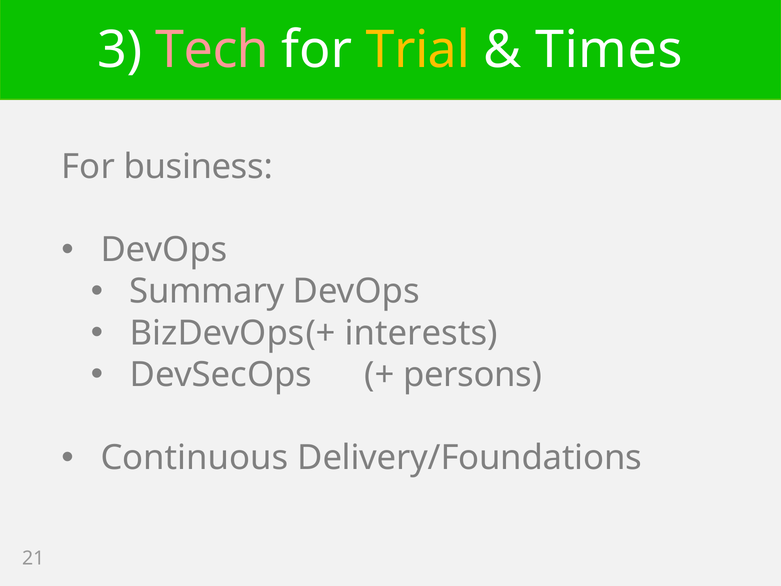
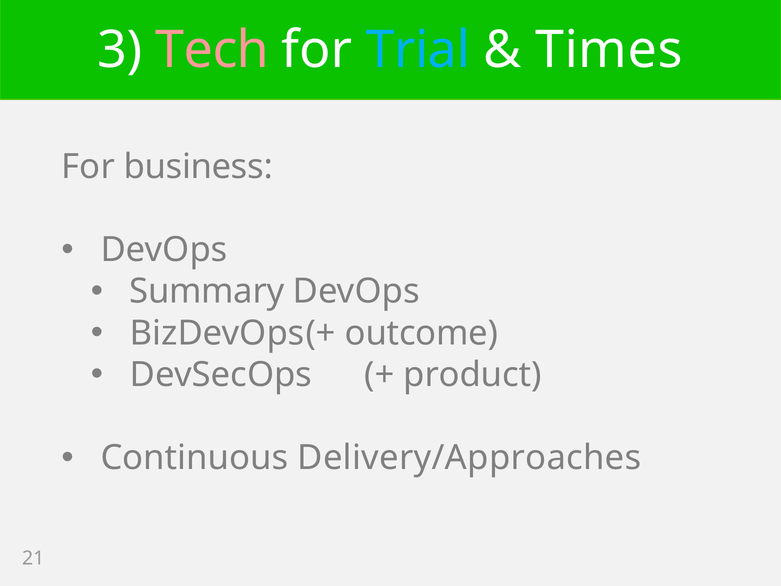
Trial colour: yellow -> light blue
interests: interests -> outcome
persons: persons -> product
Delivery/Foundations: Delivery/Foundations -> Delivery/Approaches
